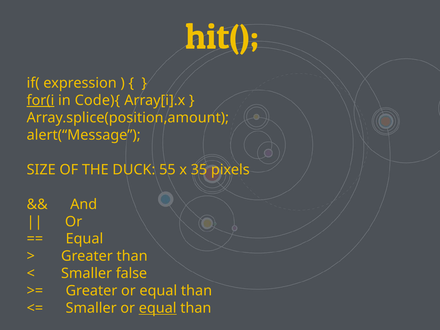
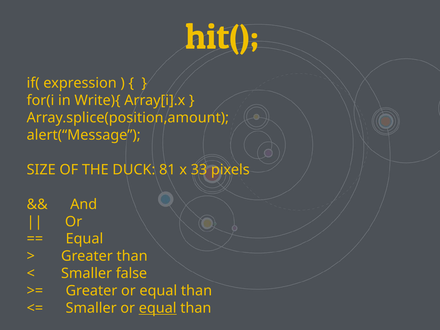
for(i underline: present -> none
Code){: Code){ -> Write){
55: 55 -> 81
35: 35 -> 33
